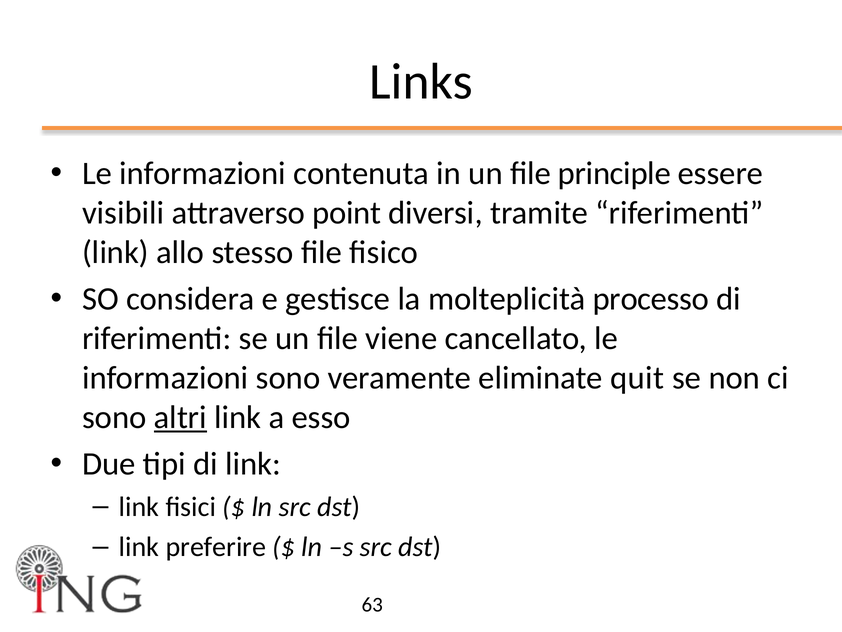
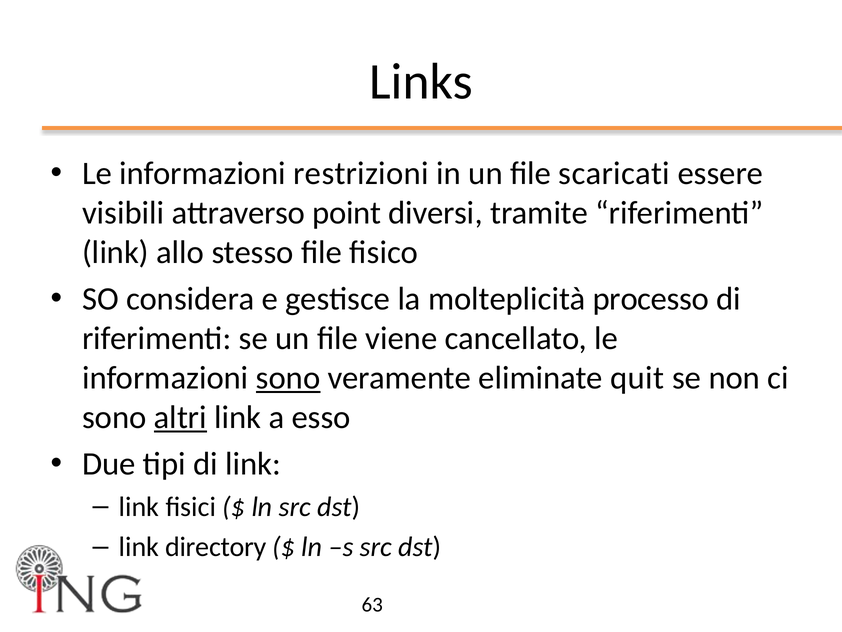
contenuta: contenuta -> restrizioni
principle: principle -> scaricati
sono at (288, 378) underline: none -> present
preferire: preferire -> directory
